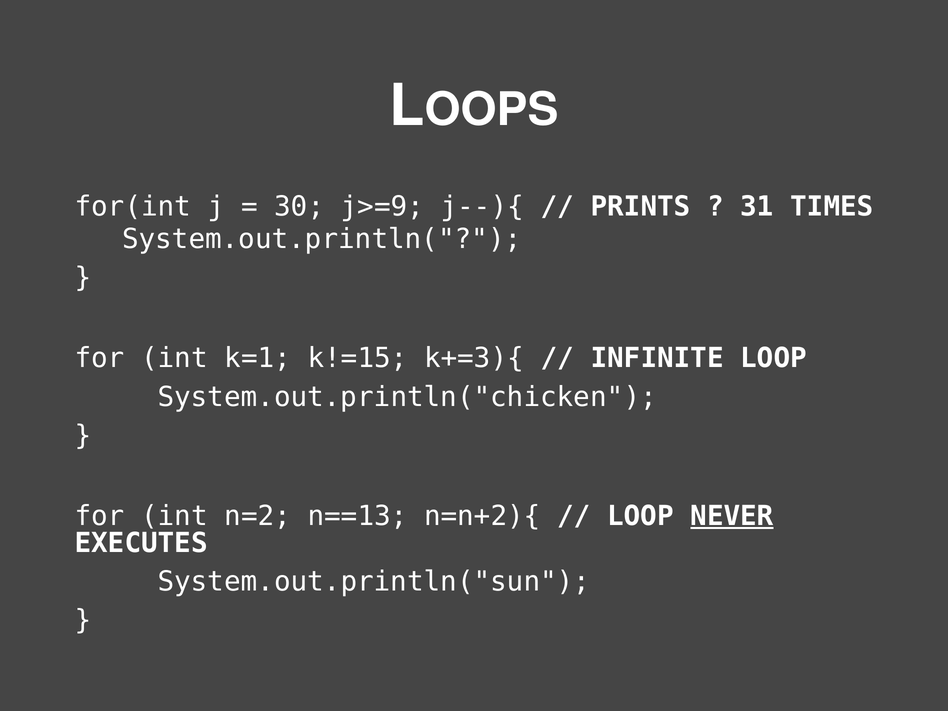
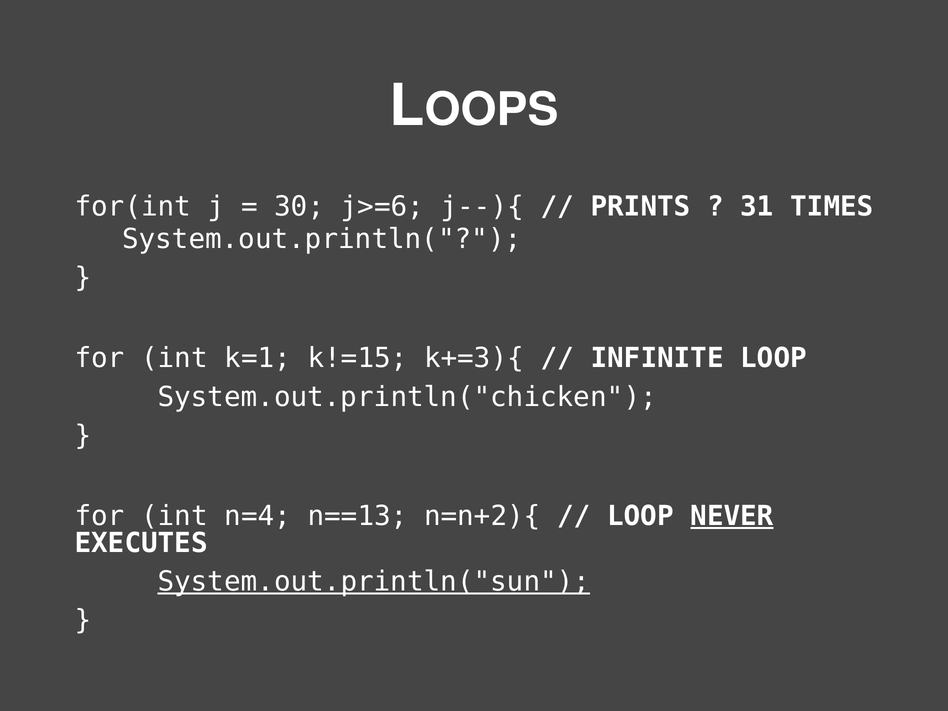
j>=9: j>=9 -> j>=6
n=2: n=2 -> n=4
System.out.println("sun underline: none -> present
